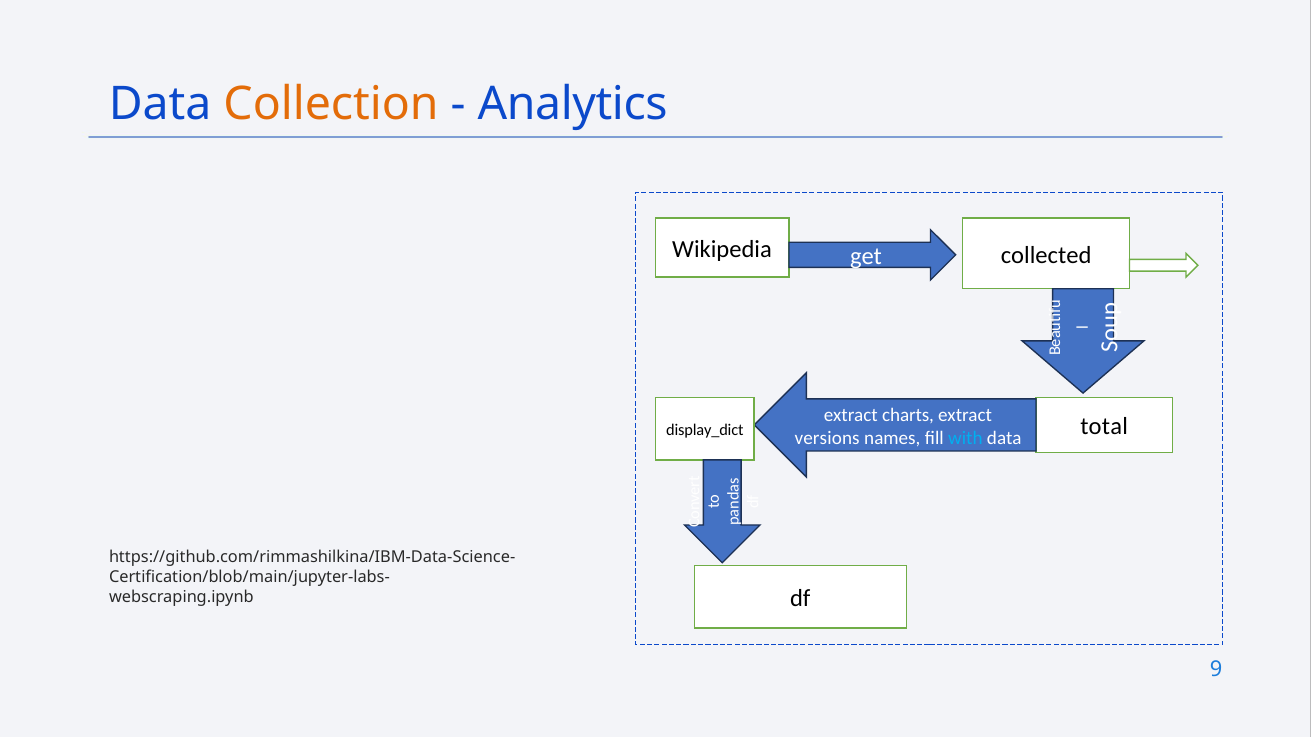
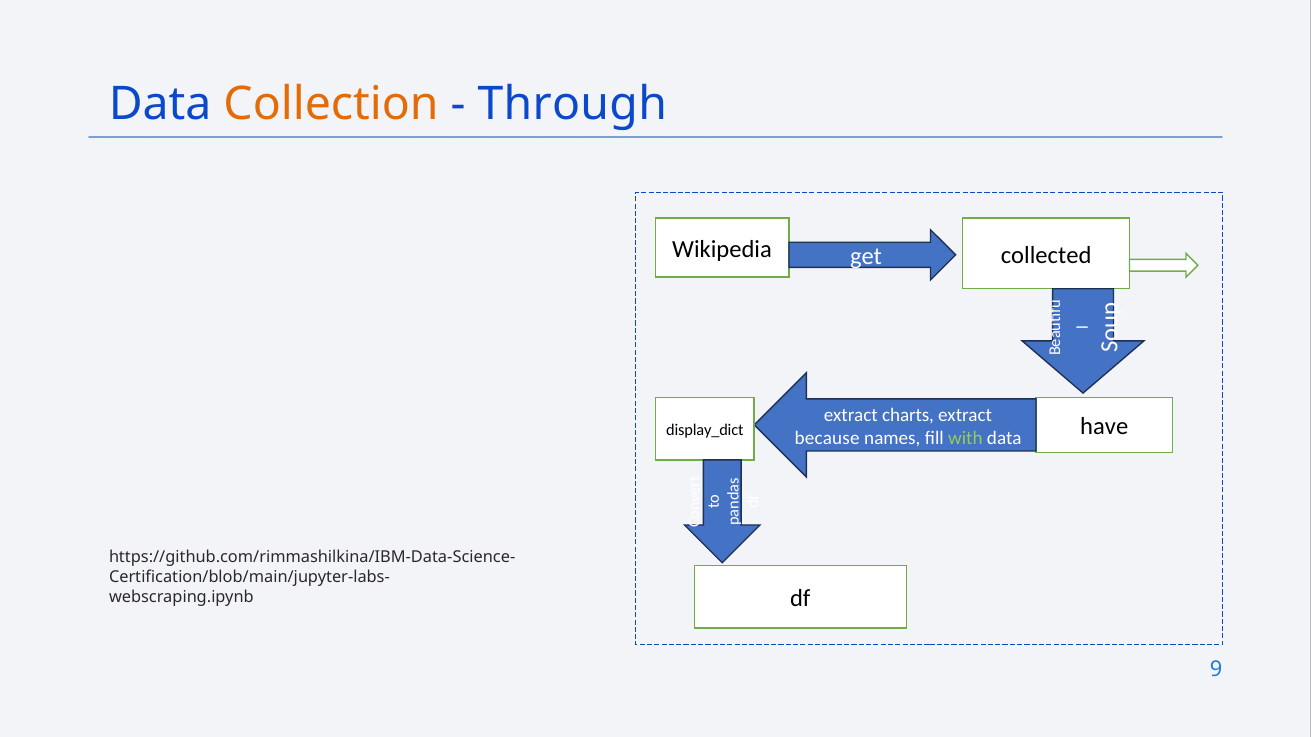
Analytics: Analytics -> Through
total: total -> have
versions: versions -> because
with colour: light blue -> light green
